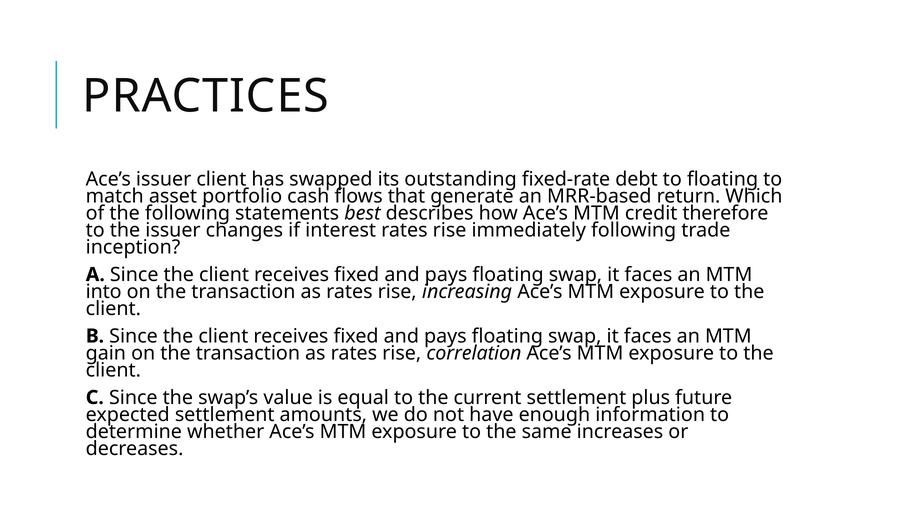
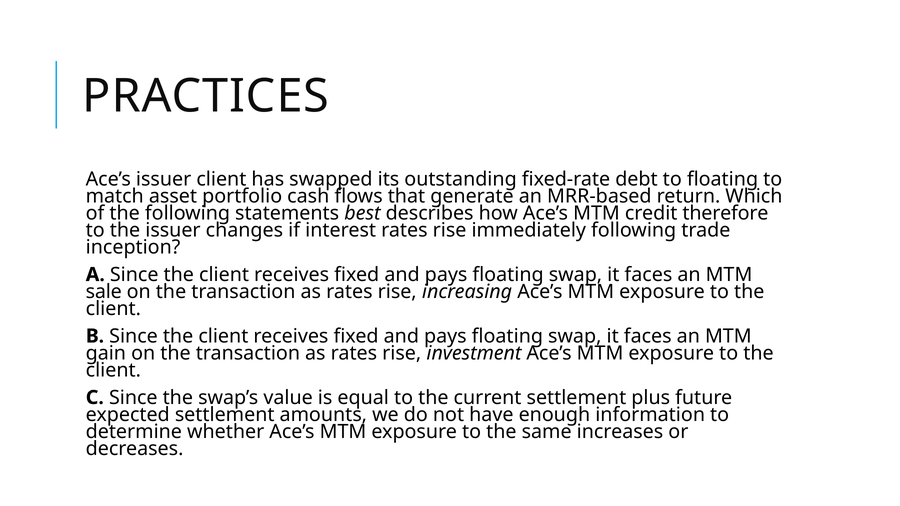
into: into -> sale
correlation: correlation -> investment
